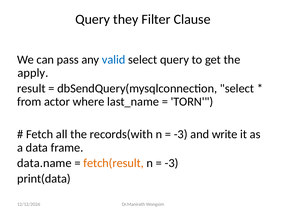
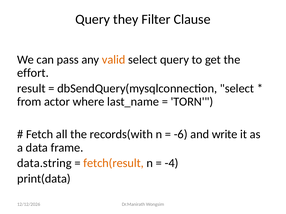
valid colour: blue -> orange
apply: apply -> effort
-3 at (181, 135): -3 -> -6
data.name: data.name -> data.string
-3 at (172, 164): -3 -> -4
